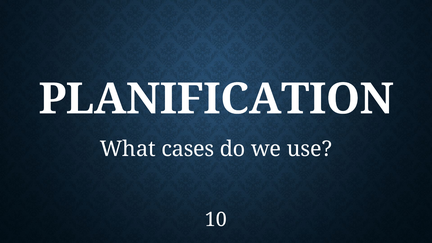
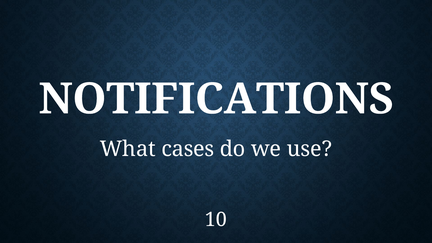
PLANIFICATION: PLANIFICATION -> NOTIFICATIONS
